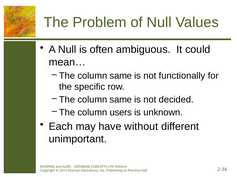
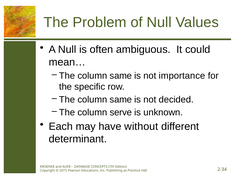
functionally: functionally -> importance
users: users -> serve
unimportant: unimportant -> determinant
